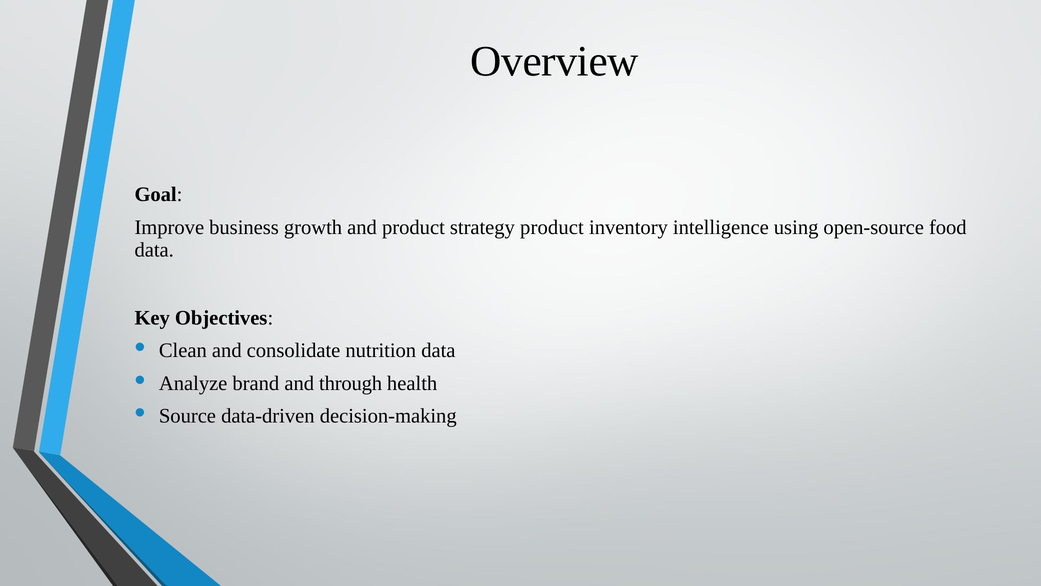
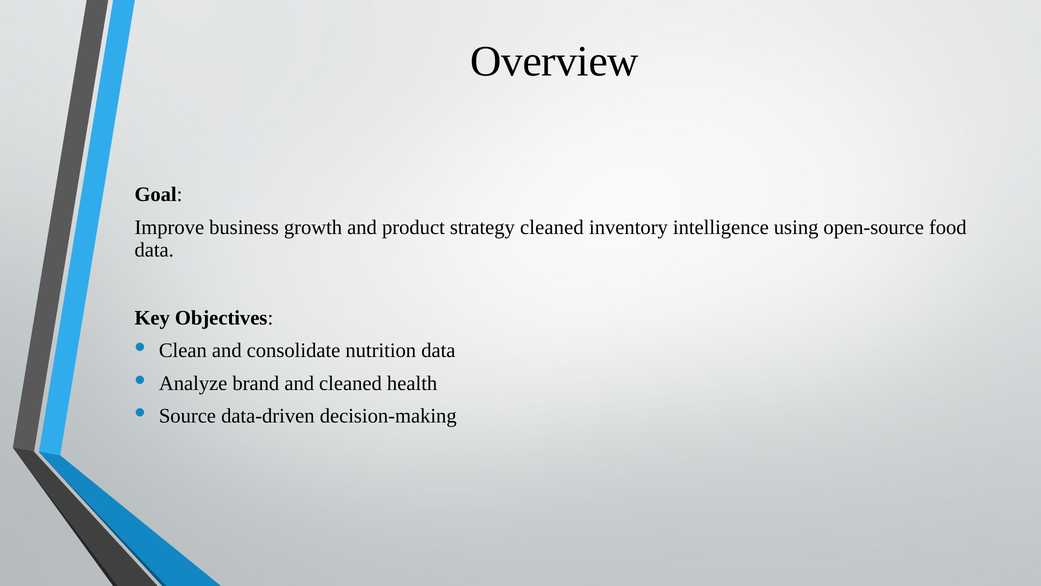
strategy product: product -> cleaned
and through: through -> cleaned
